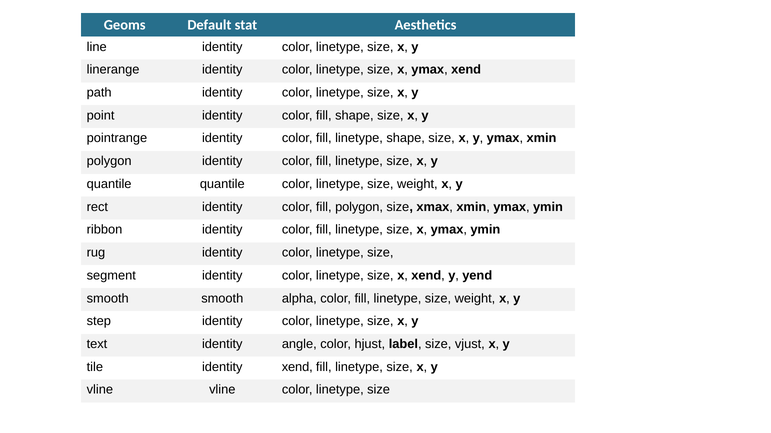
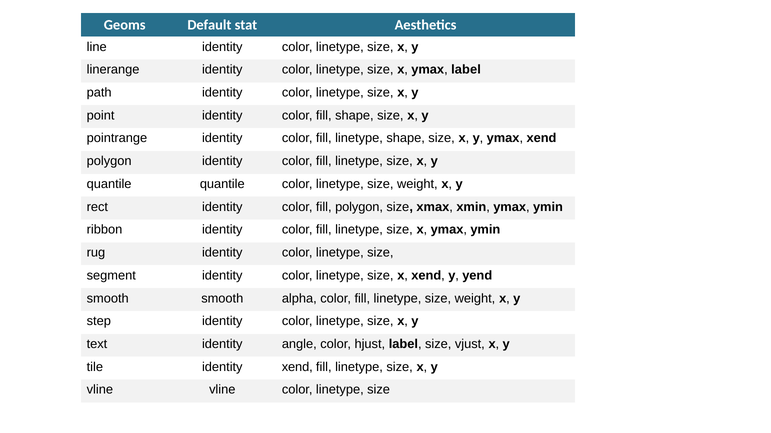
ymax xend: xend -> label
ymax xmin: xmin -> xend
